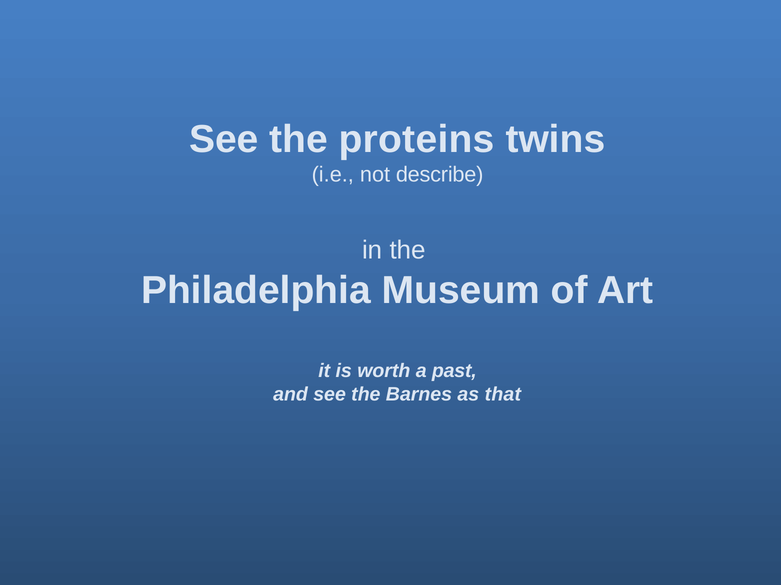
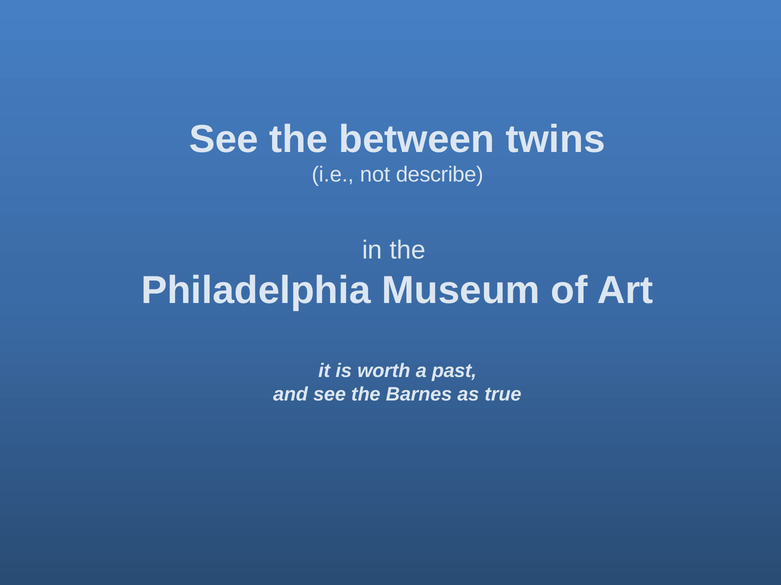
proteins: proteins -> between
that: that -> true
